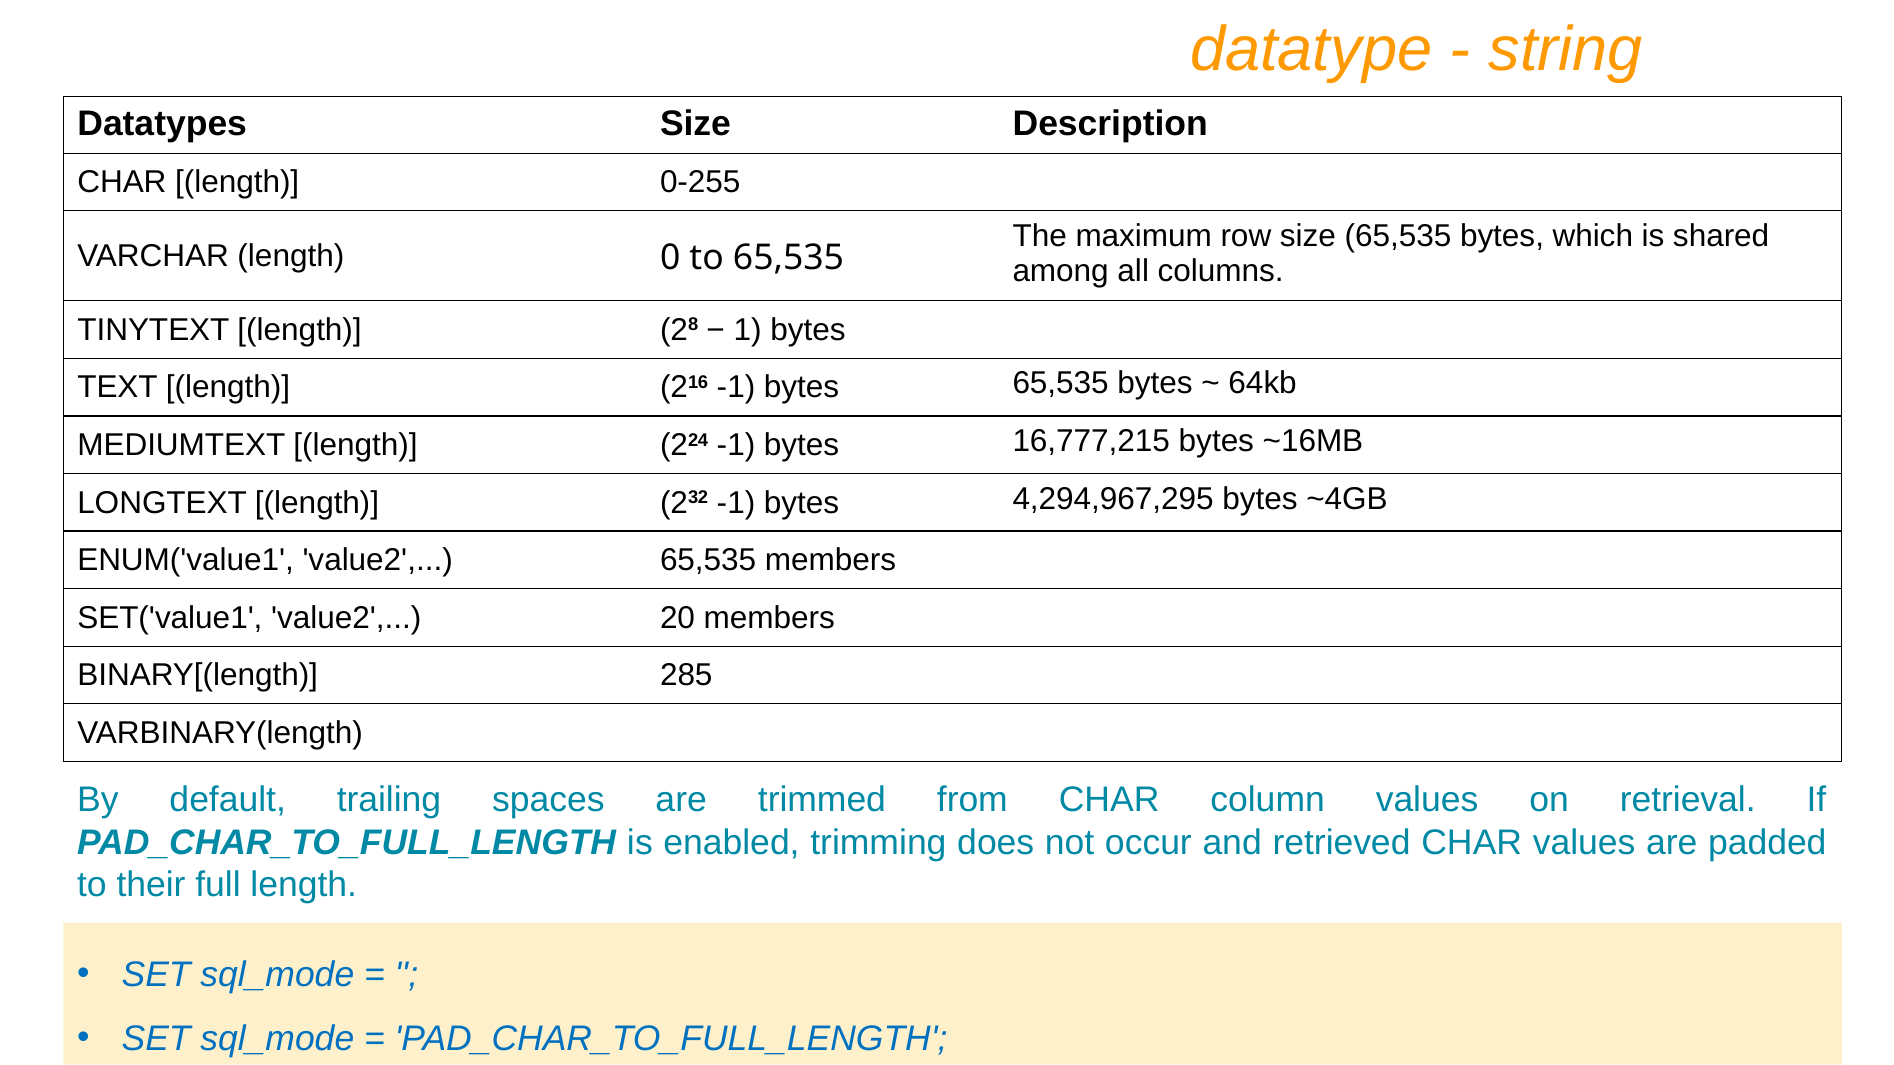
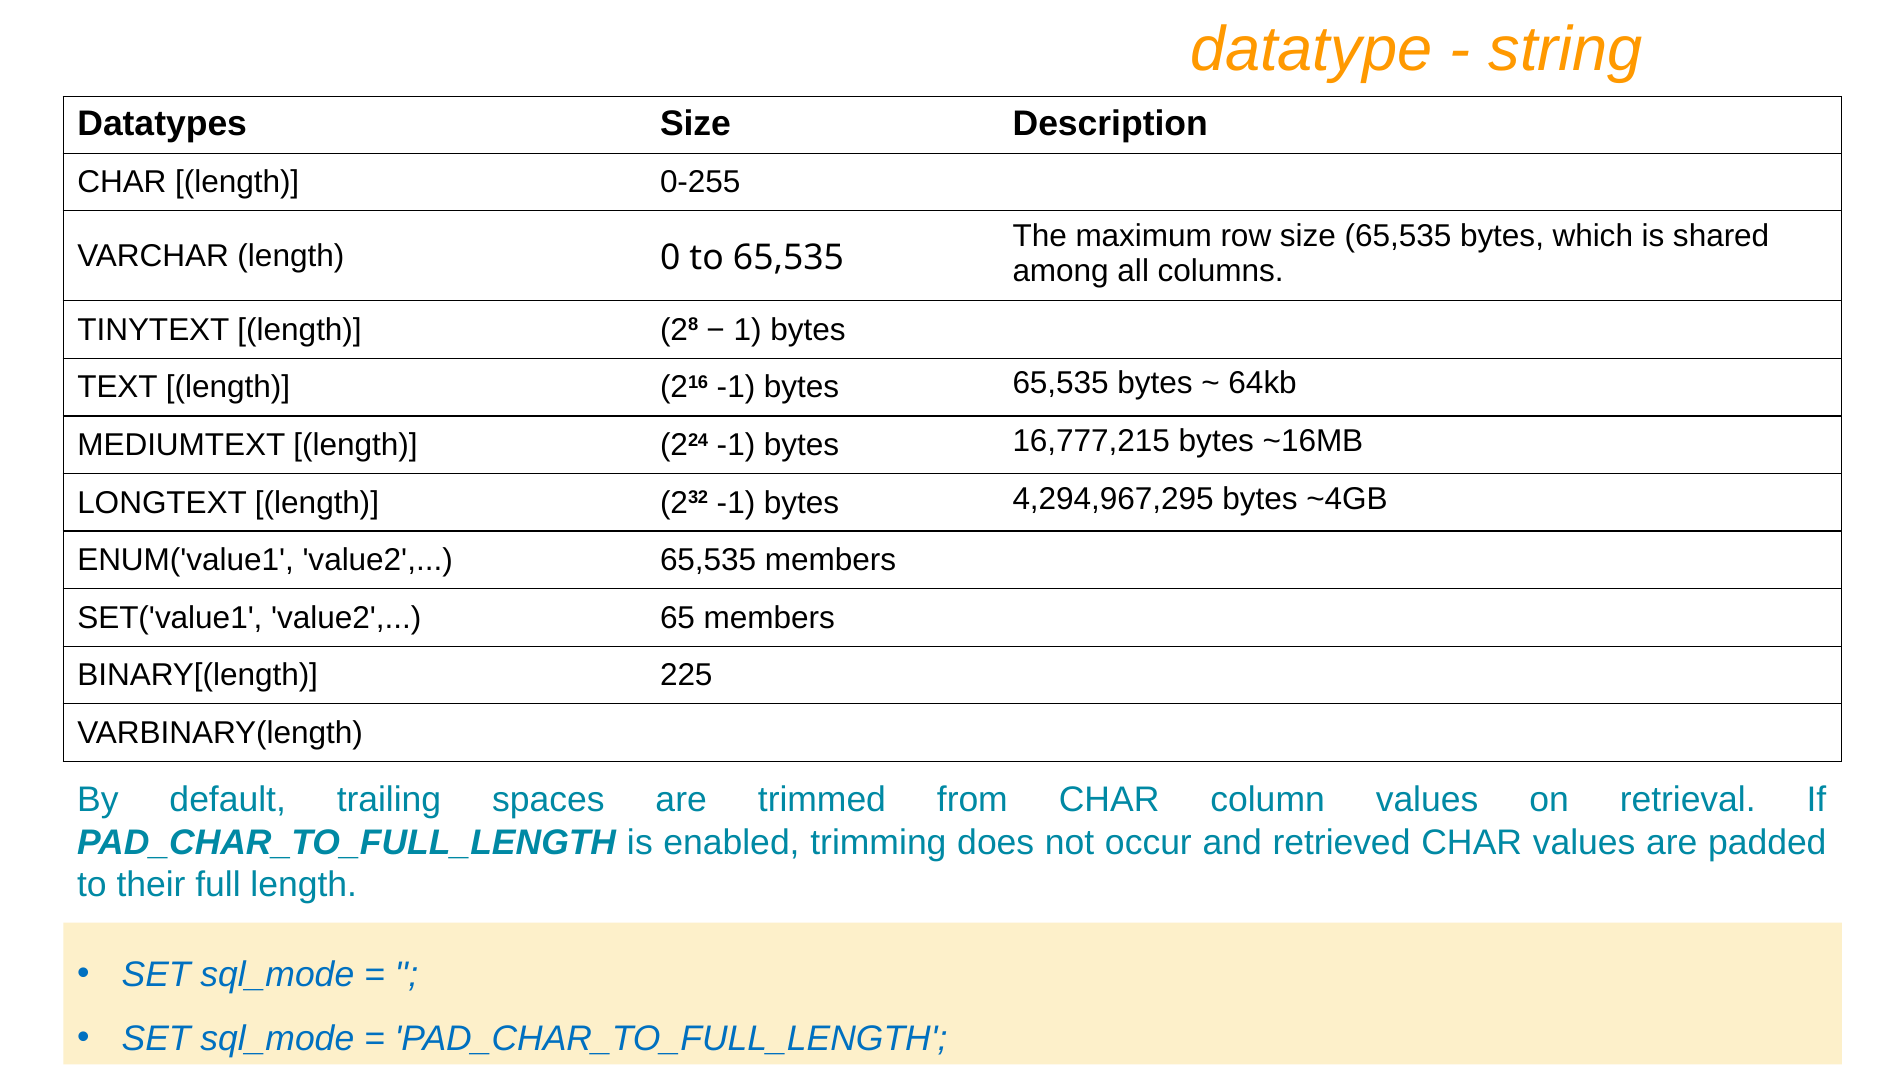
20: 20 -> 65
285: 285 -> 225
